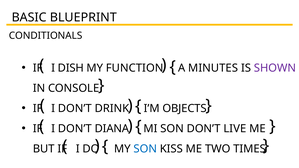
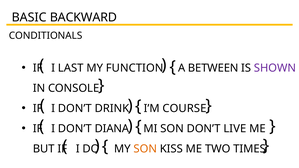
BLUEPRINT: BLUEPRINT -> BACKWARD
DISH: DISH -> LAST
MINUTES: MINUTES -> BETWEEN
OBJECTS: OBJECTS -> COURSE
SON at (145, 149) colour: blue -> orange
